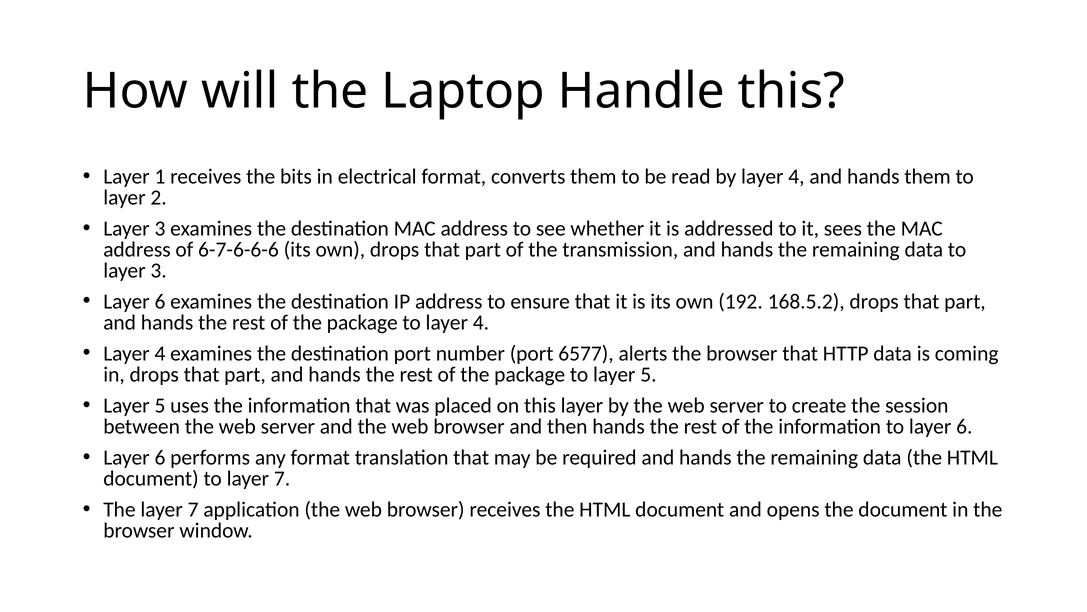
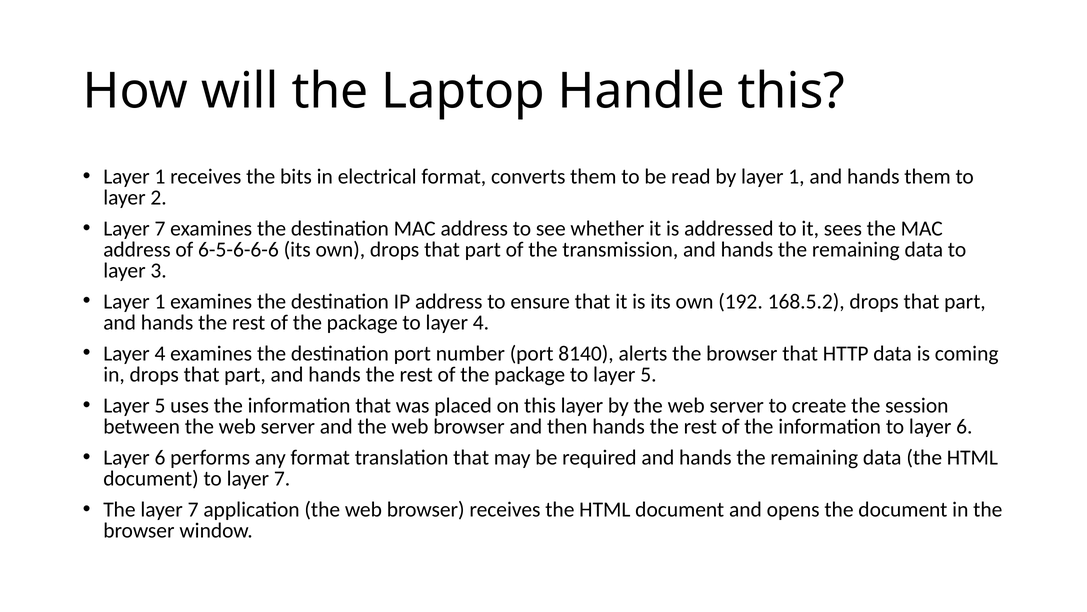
by layer 4: 4 -> 1
3 at (160, 228): 3 -> 7
6-7-6-6-6: 6-7-6-6-6 -> 6-5-6-6-6
6 at (160, 301): 6 -> 1
6577: 6577 -> 8140
